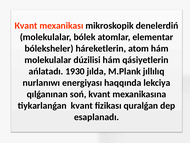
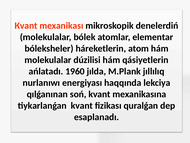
1930: 1930 -> 1960
